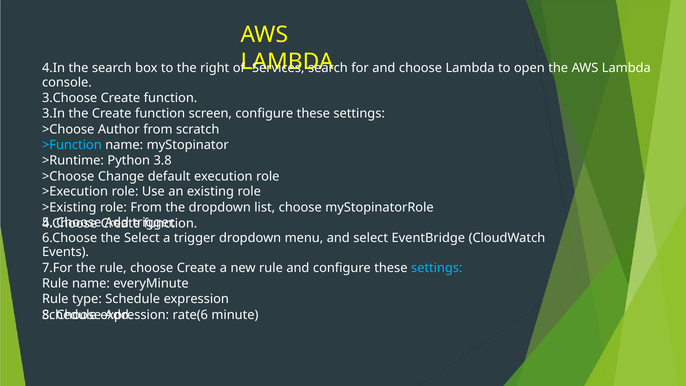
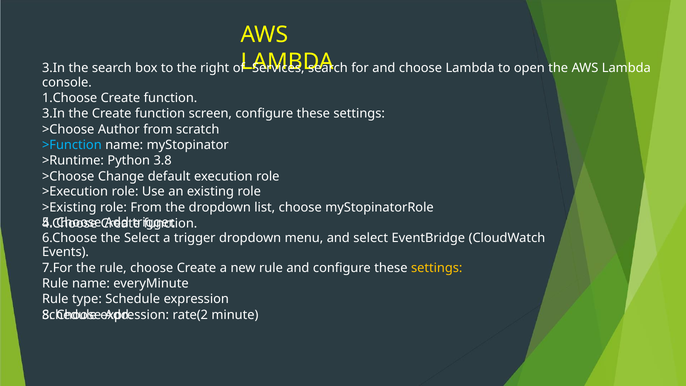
4.In at (54, 68): 4.In -> 3.In
3.Choose: 3.Choose -> 1.Choose
settings at (437, 268) colour: light blue -> yellow
rate(6: rate(6 -> rate(2
